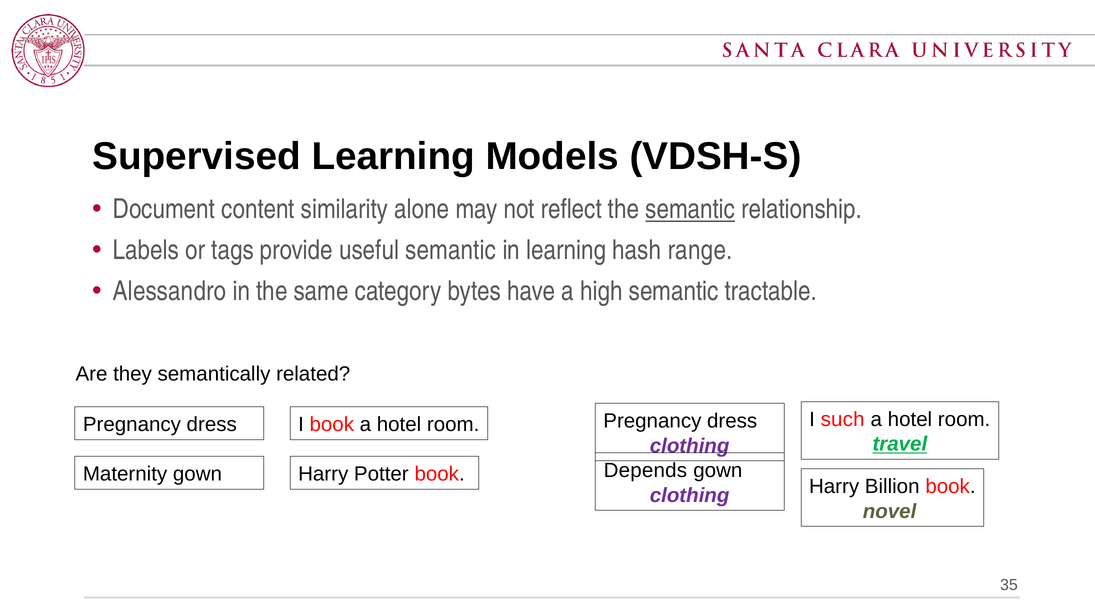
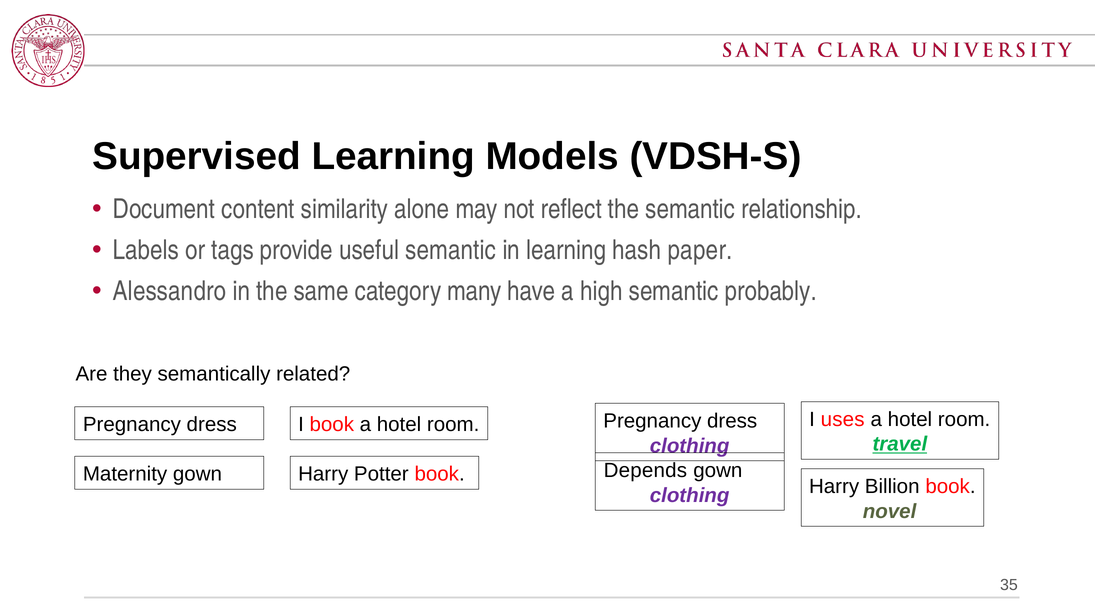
semantic at (690, 209) underline: present -> none
range: range -> paper
bytes: bytes -> many
tractable: tractable -> probably
such: such -> uses
